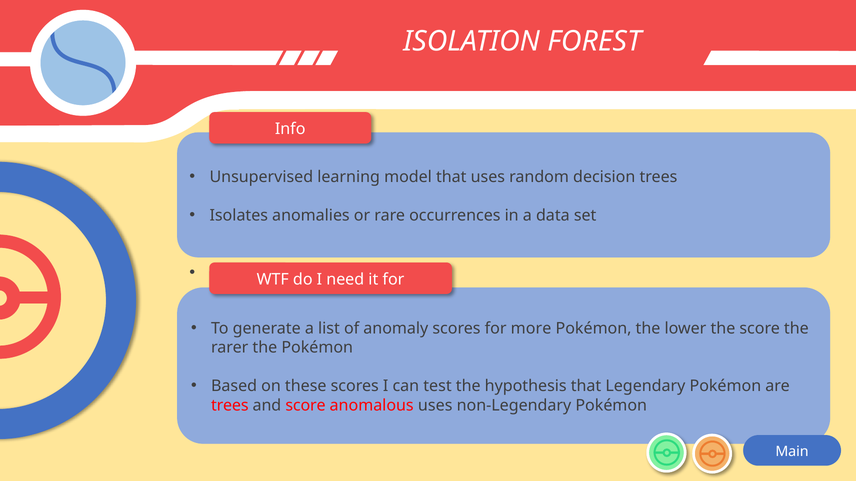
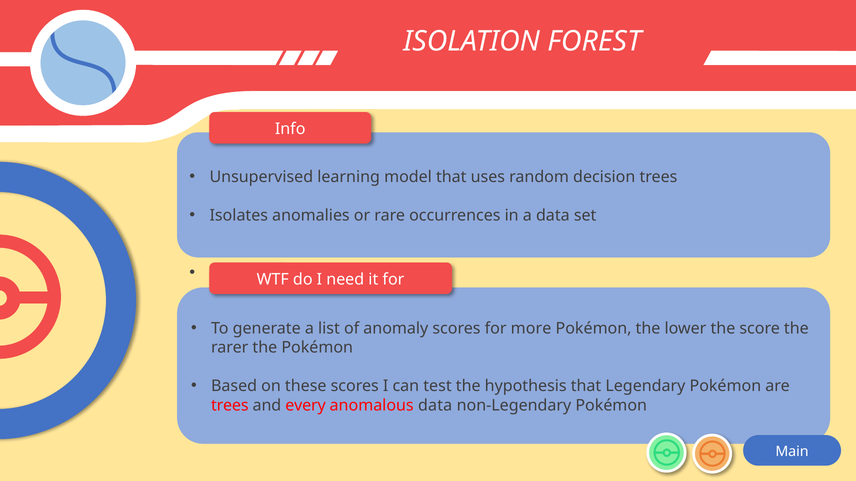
and score: score -> every
anomalous uses: uses -> data
